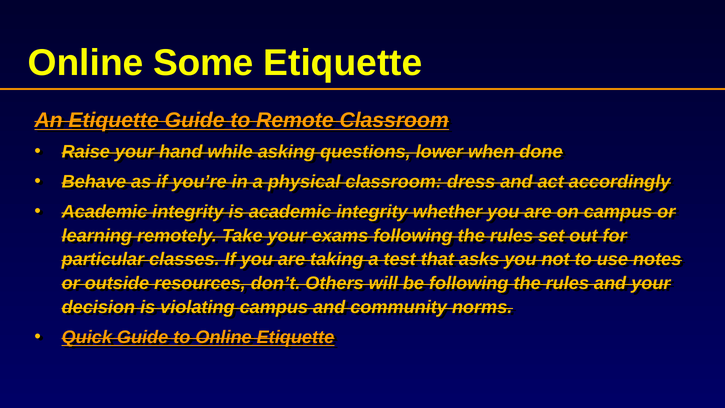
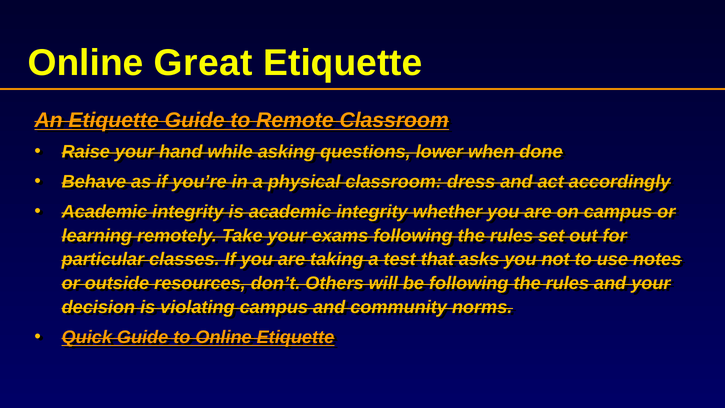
Some: Some -> Great
